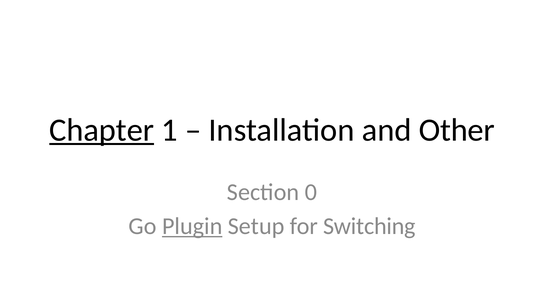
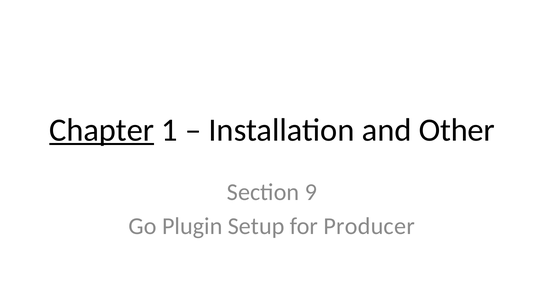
0: 0 -> 9
Plugin underline: present -> none
Switching: Switching -> Producer
